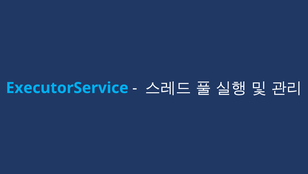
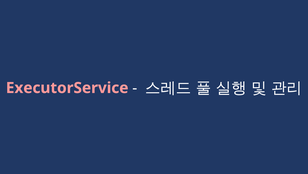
ExecutorService colour: light blue -> pink
